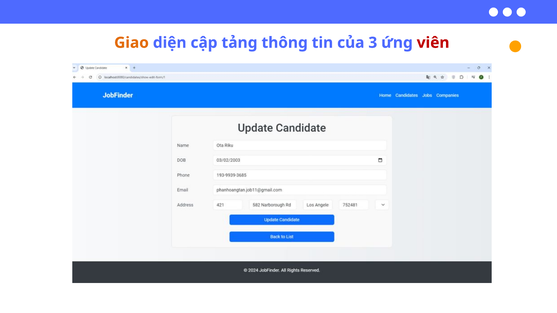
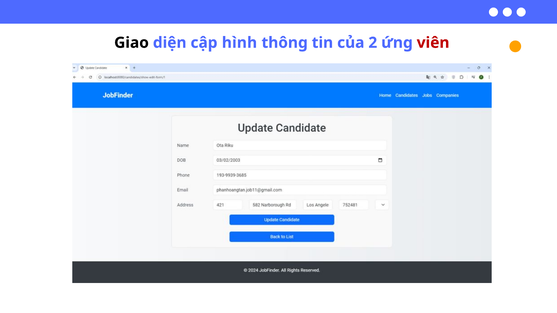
Giao colour: orange -> black
tảng: tảng -> hình
3: 3 -> 2
